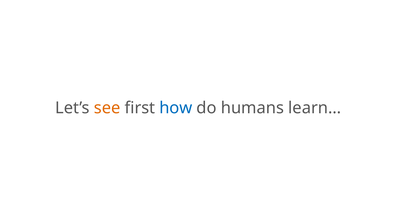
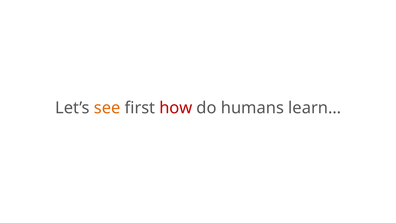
how colour: blue -> red
